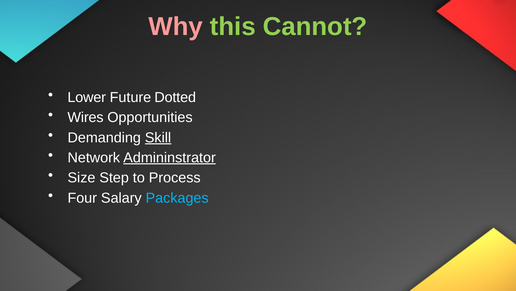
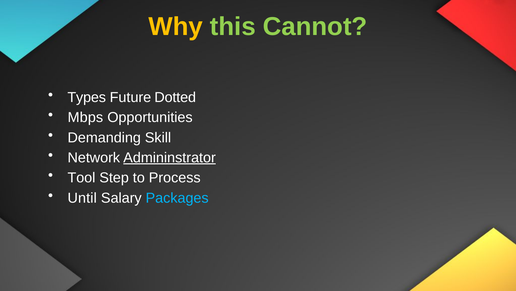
Why colour: pink -> yellow
Lower: Lower -> Types
Wires: Wires -> Mbps
Skill underline: present -> none
Size: Size -> Tool
Four: Four -> Until
